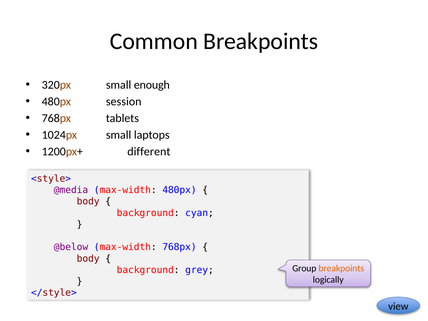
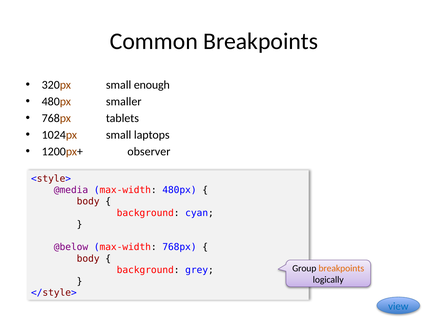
session: session -> smaller
different: different -> observer
view colour: black -> blue
